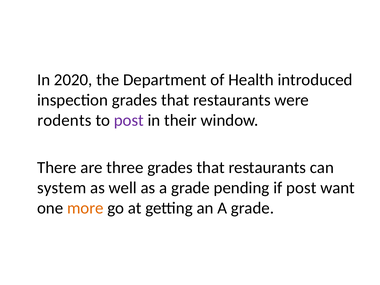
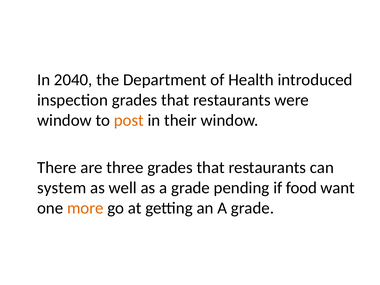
2020: 2020 -> 2040
rodents at (64, 120): rodents -> window
post at (129, 120) colour: purple -> orange
if post: post -> food
